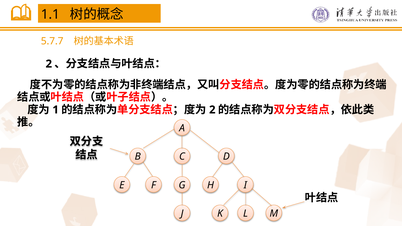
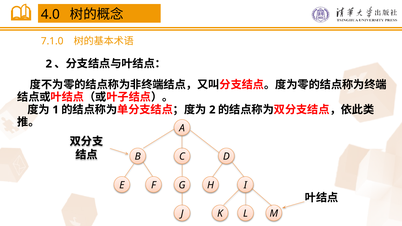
1.1: 1.1 -> 4.0
5.7.7: 5.7.7 -> 7.1.0
